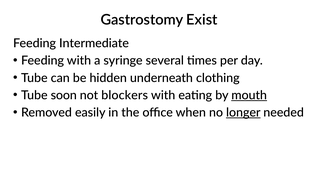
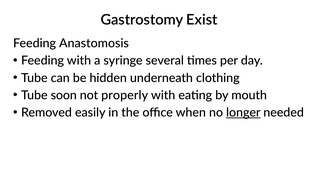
Intermediate: Intermediate -> Anastomosis
blockers: blockers -> properly
mouth underline: present -> none
